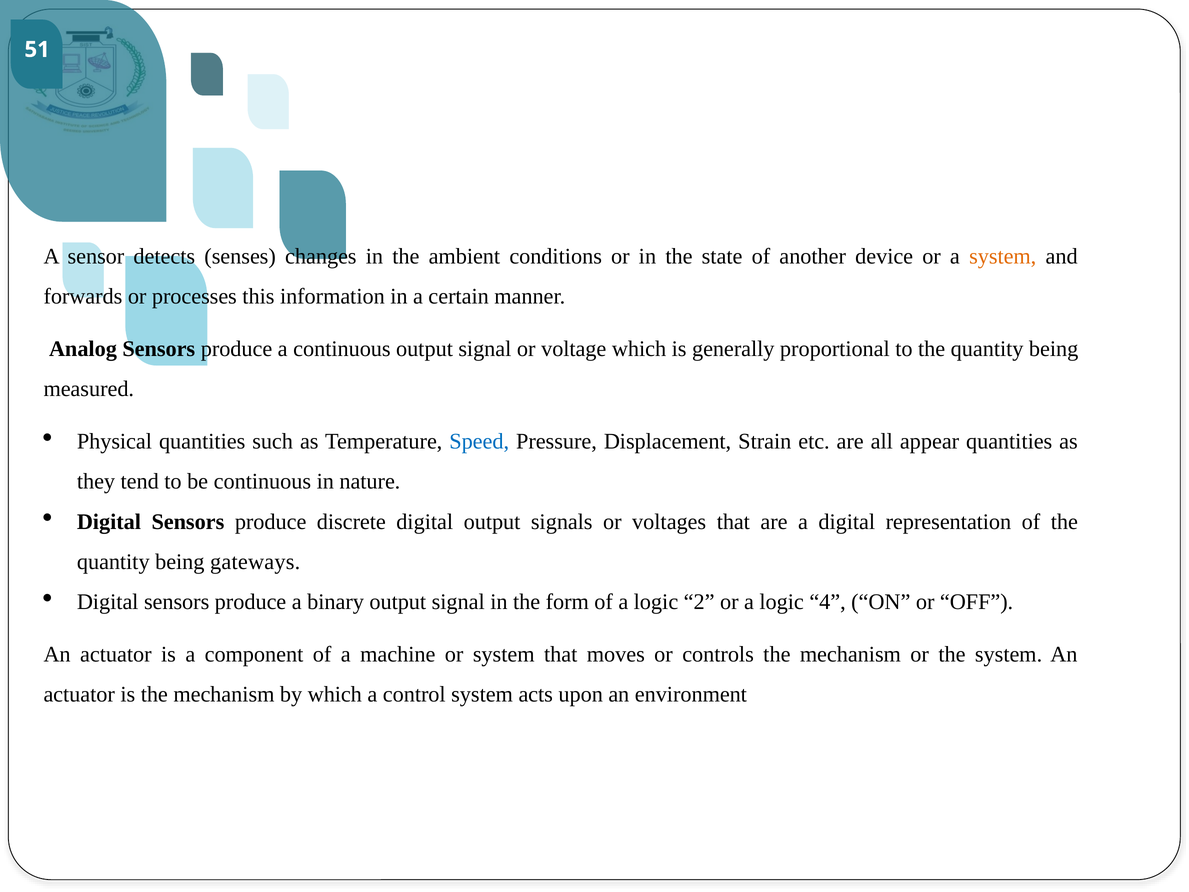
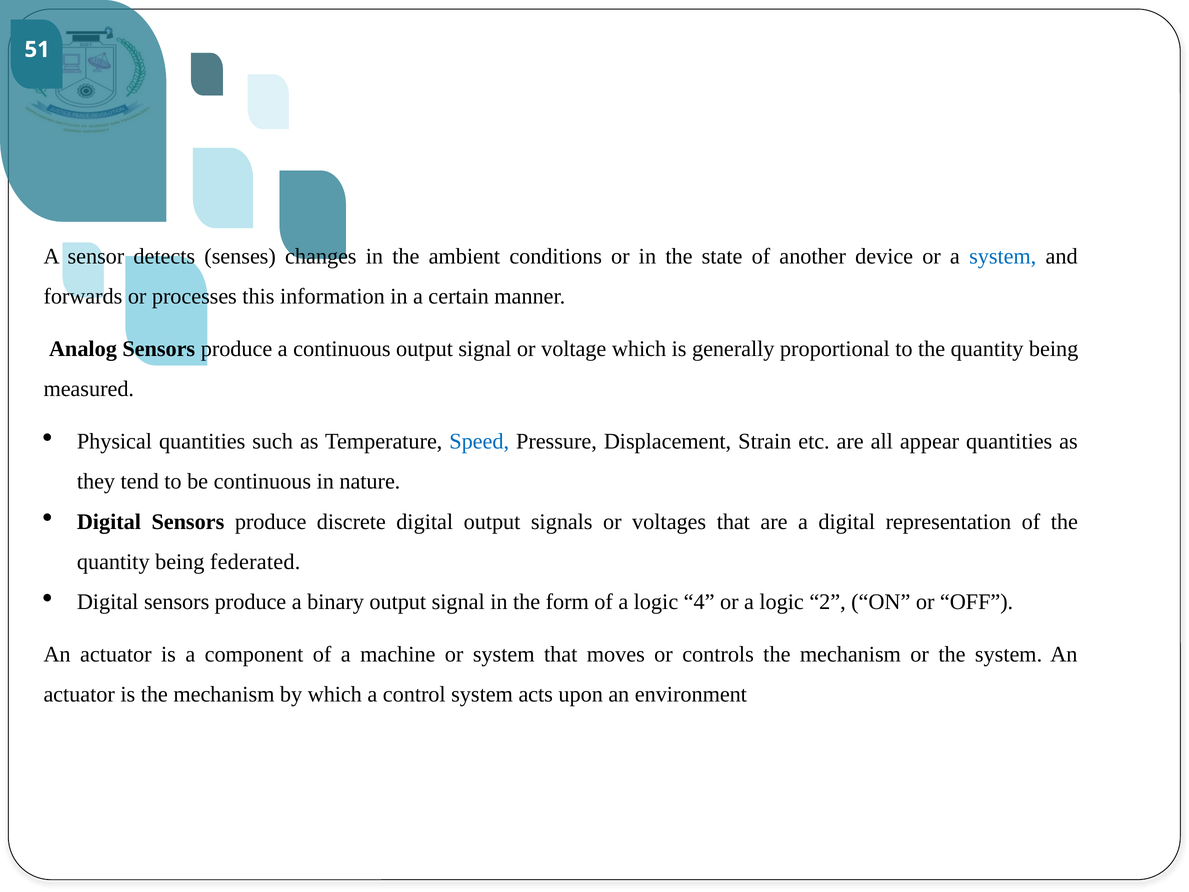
system at (1003, 256) colour: orange -> blue
gateways: gateways -> federated
2: 2 -> 4
4: 4 -> 2
